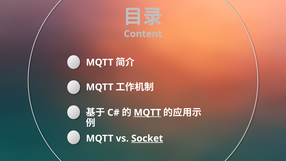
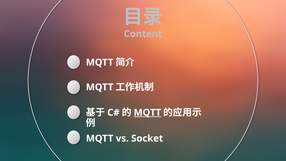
Socket underline: present -> none
